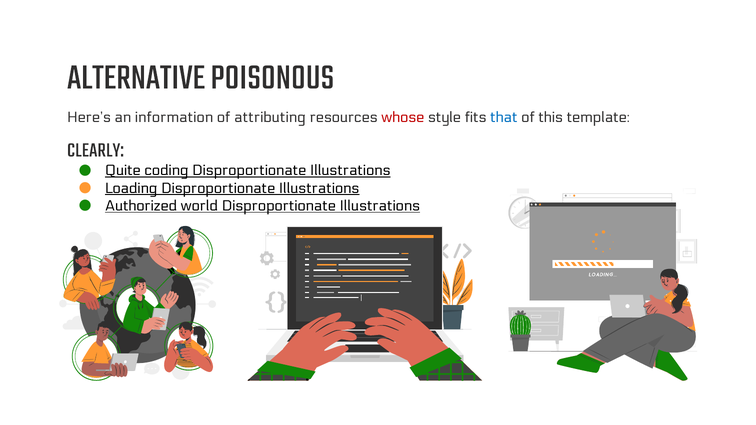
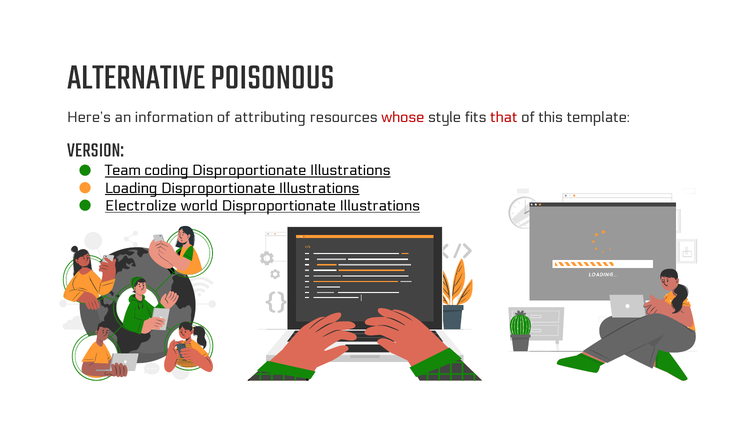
that colour: blue -> red
CLEARLY: CLEARLY -> VERSION
Quite: Quite -> Team
Authorized: Authorized -> Electrolize
